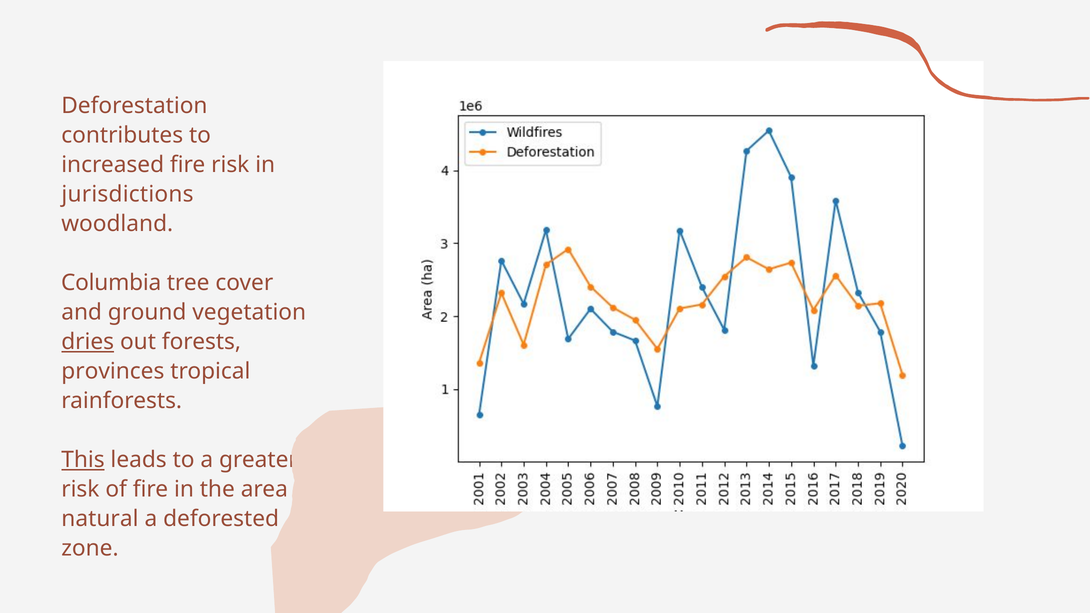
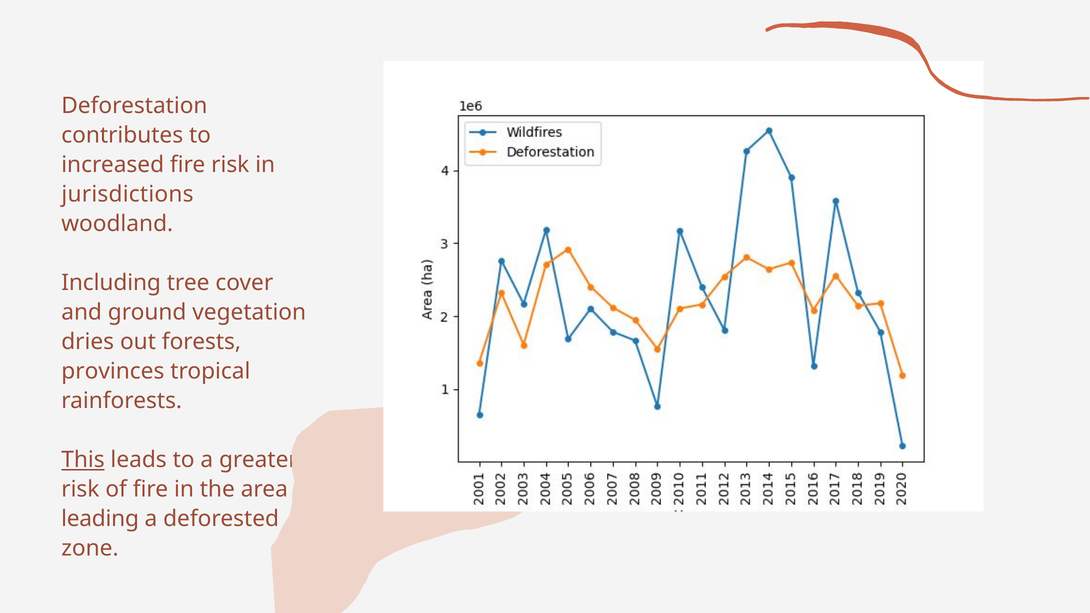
Columbia: Columbia -> Including
dries underline: present -> none
natural: natural -> leading
